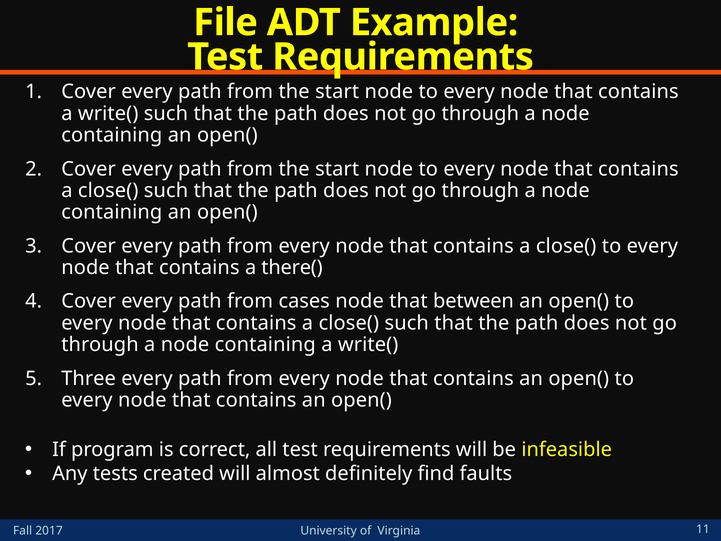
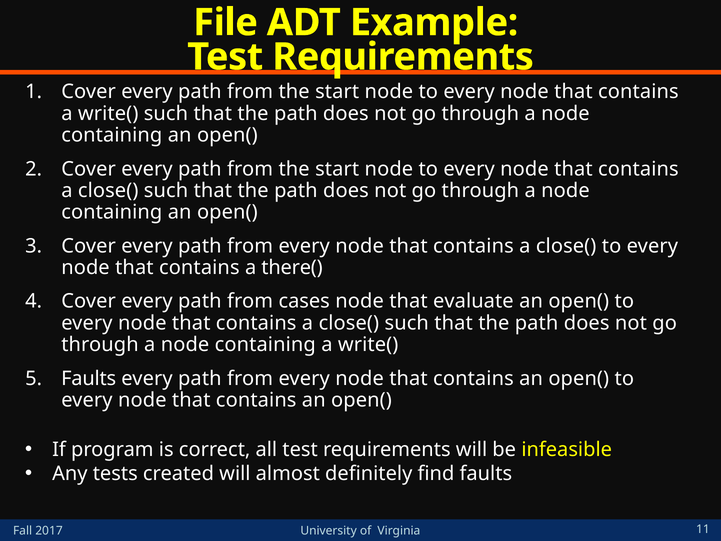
between: between -> evaluate
Three at (89, 378): Three -> Faults
